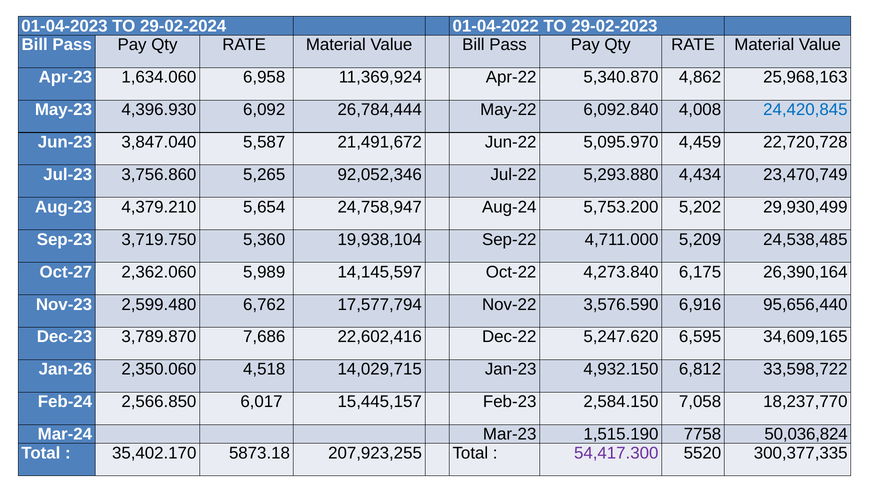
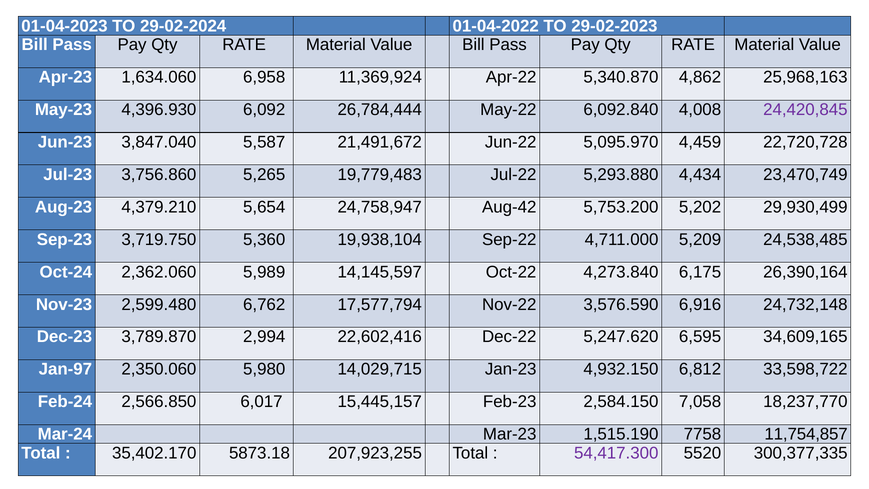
24,420,845 colour: blue -> purple
92,052,346: 92,052,346 -> 19,779,483
Aug-24: Aug-24 -> Aug-42
Oct-27: Oct-27 -> Oct-24
95,656,440: 95,656,440 -> 24,732,148
7,686: 7,686 -> 2,994
Jan-26: Jan-26 -> Jan-97
4,518: 4,518 -> 5,980
50,036,824: 50,036,824 -> 11,754,857
